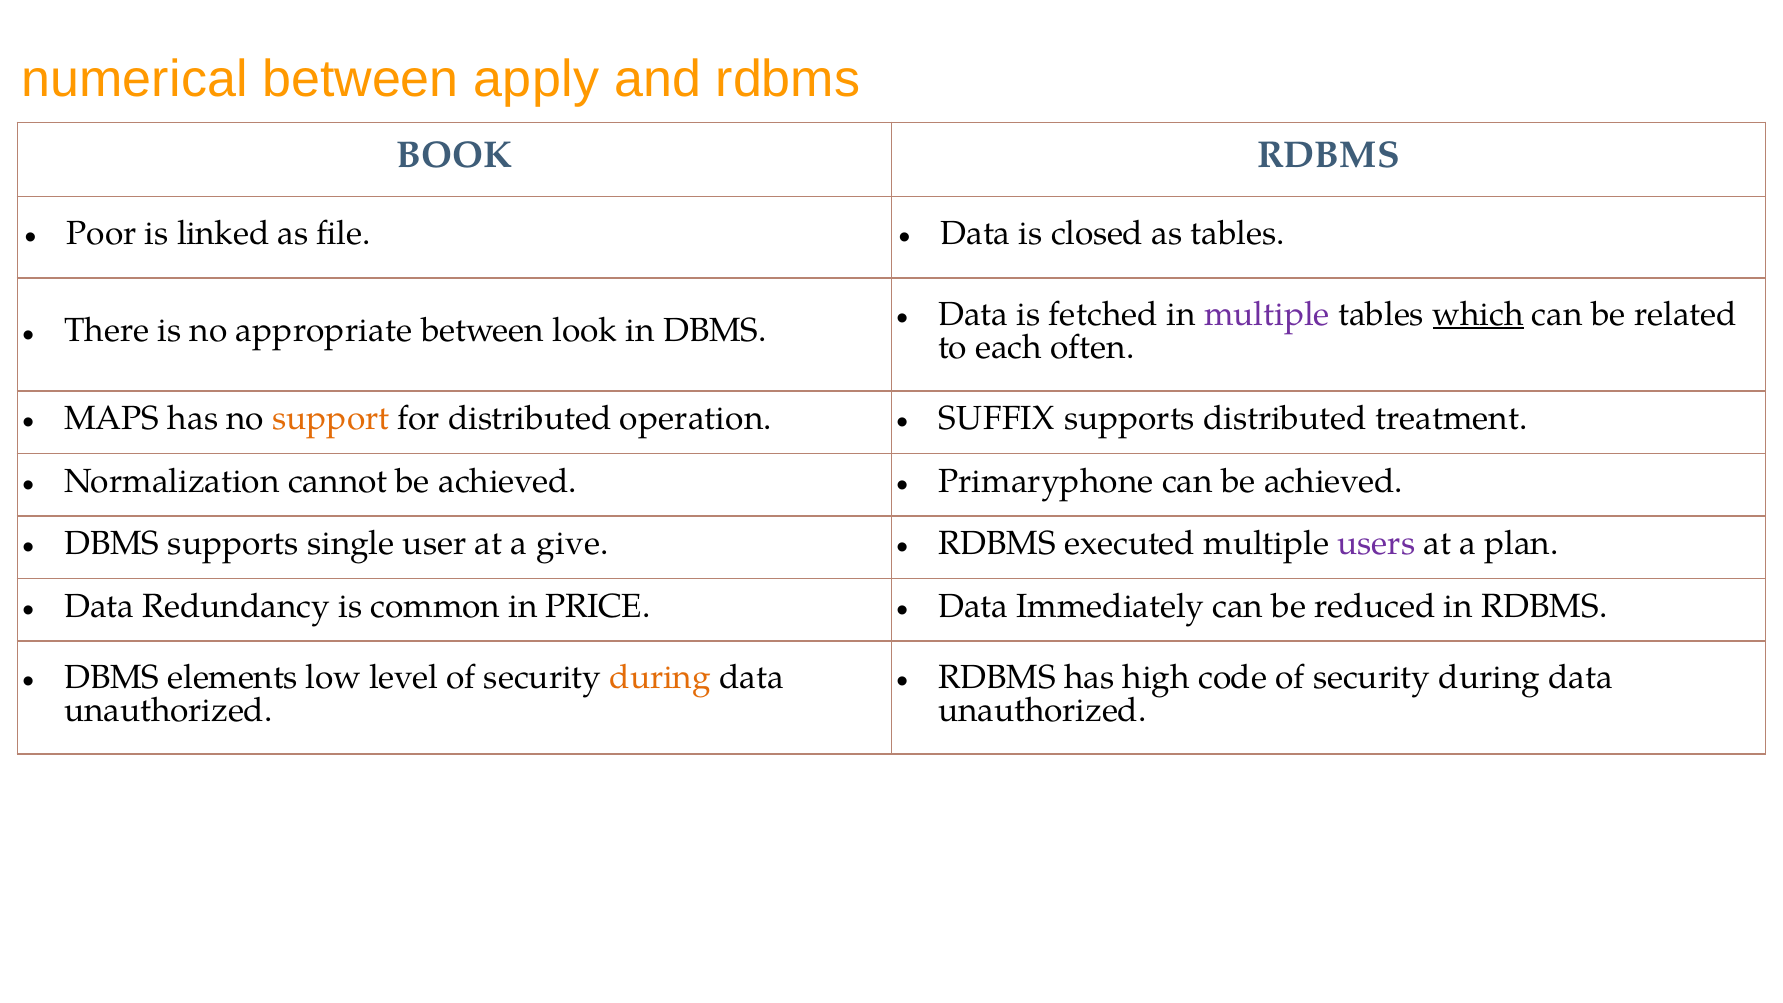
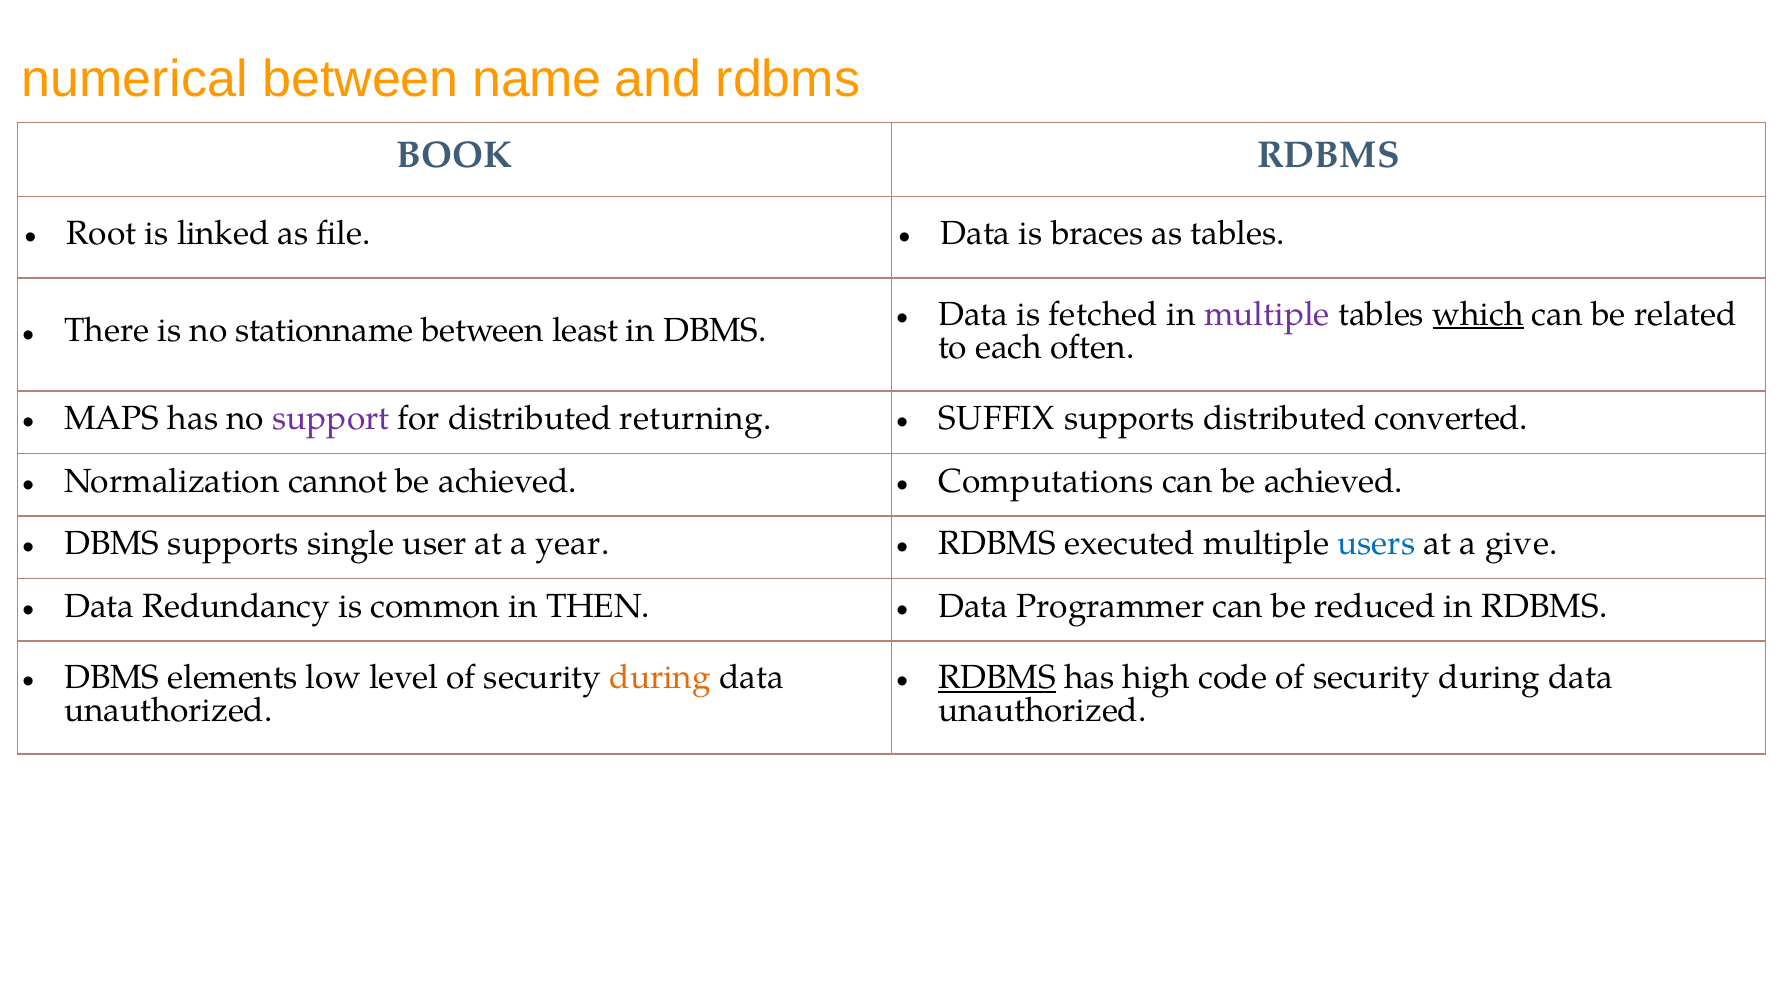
apply: apply -> name
Poor: Poor -> Root
closed: closed -> braces
appropriate: appropriate -> stationname
look: look -> least
support colour: orange -> purple
operation: operation -> returning
treatment: treatment -> converted
Primaryphone: Primaryphone -> Computations
give: give -> year
users colour: purple -> blue
plan: plan -> give
PRICE: PRICE -> THEN
Immediately: Immediately -> Programmer
RDBMS at (997, 677) underline: none -> present
